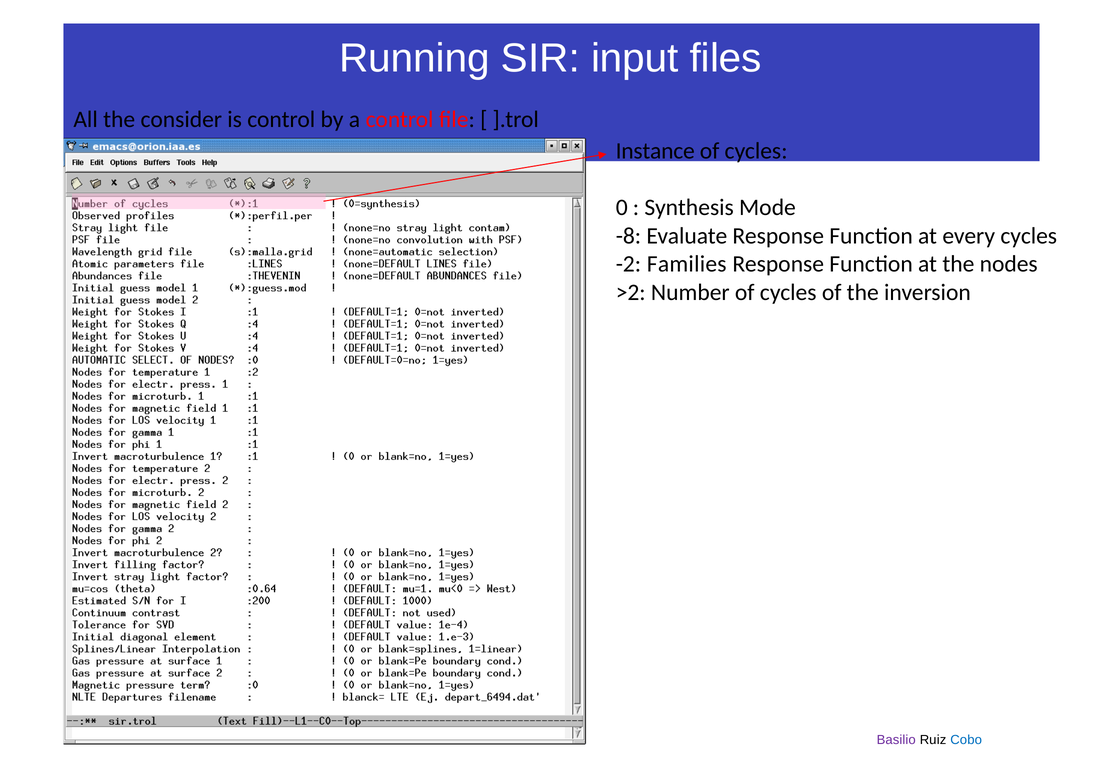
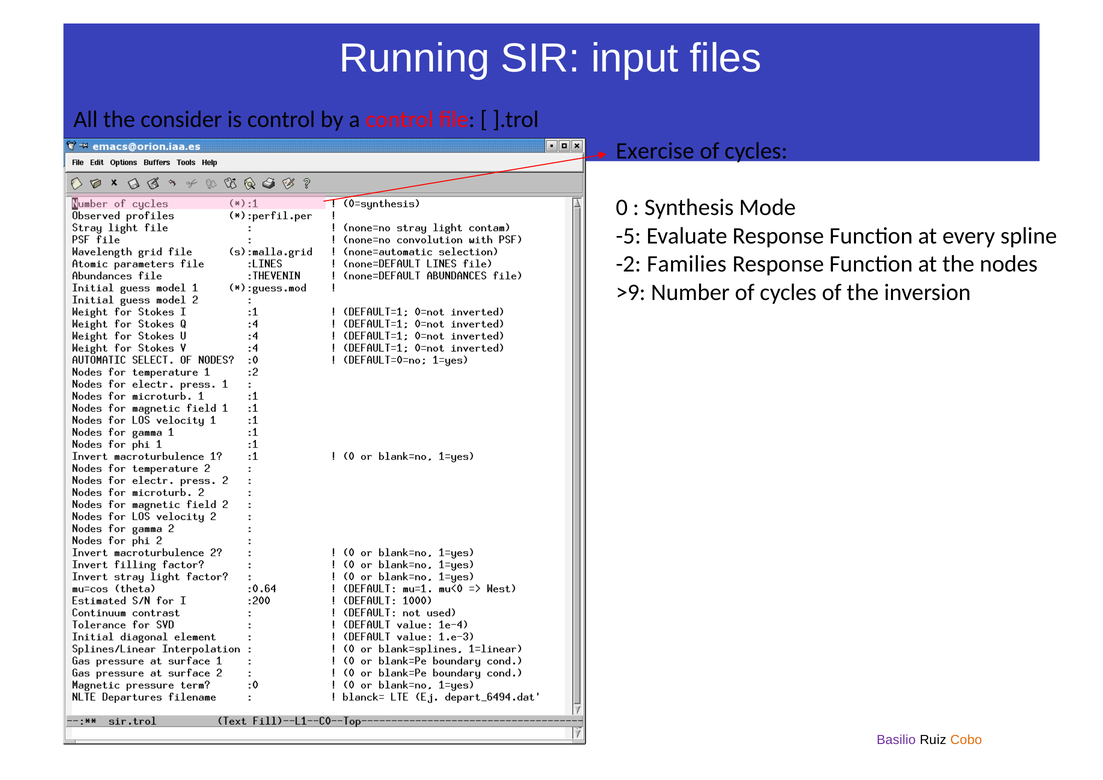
Instance: Instance -> Exercise
-8: -8 -> -5
every cycles: cycles -> spline
>2: >2 -> >9
Cobo colour: blue -> orange
